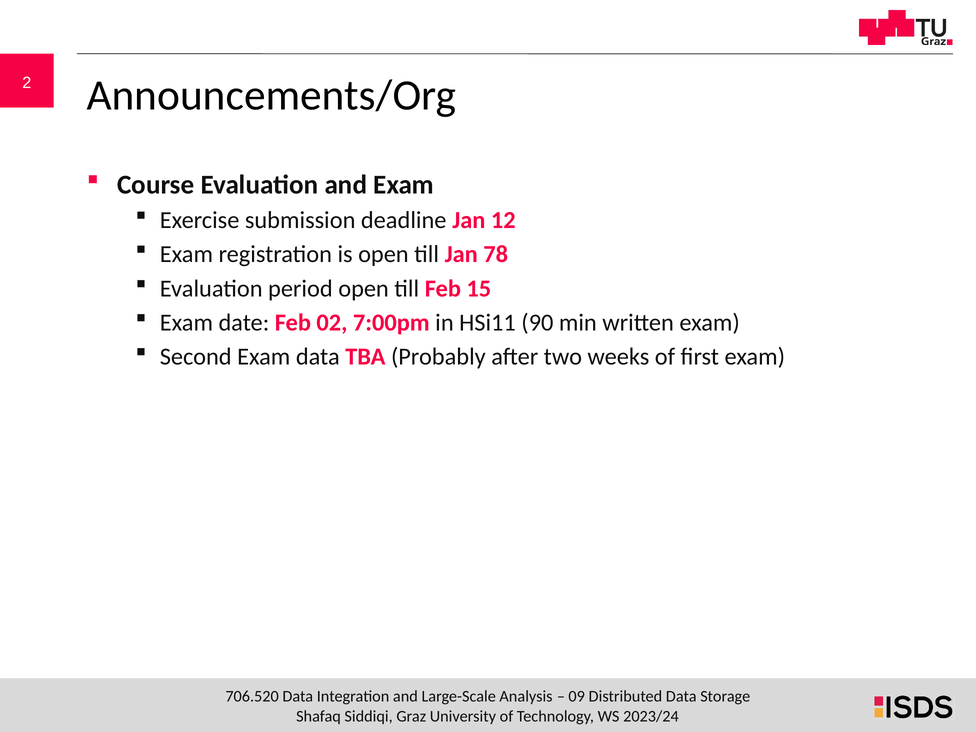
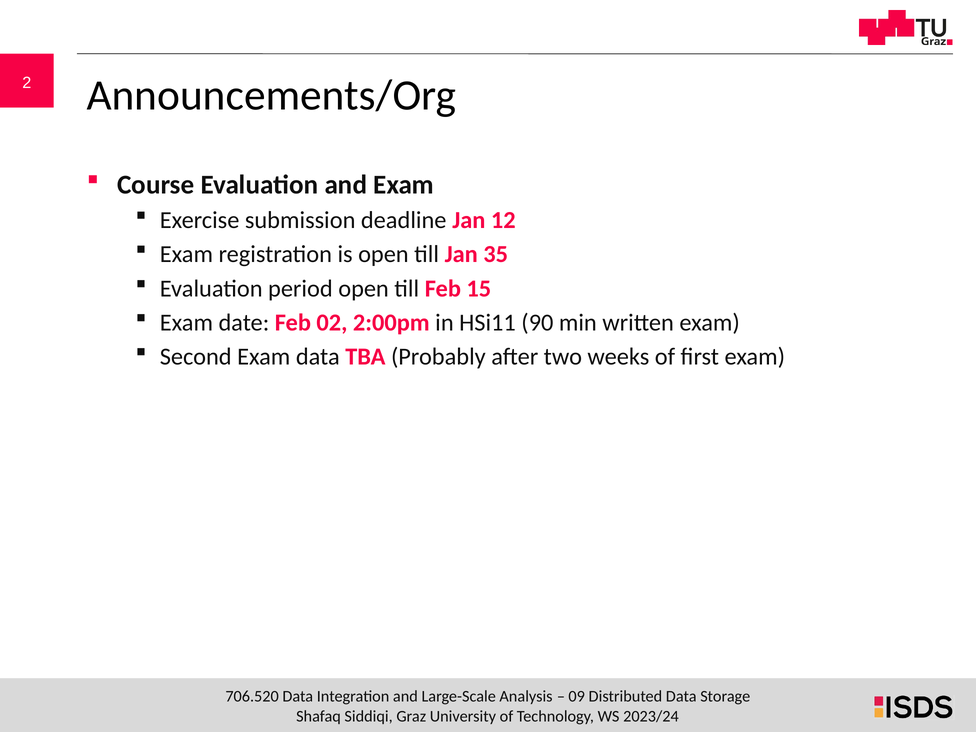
78: 78 -> 35
7:00pm: 7:00pm -> 2:00pm
